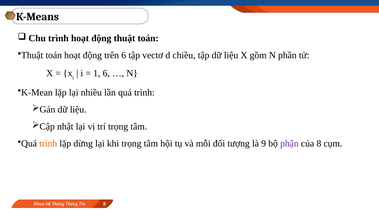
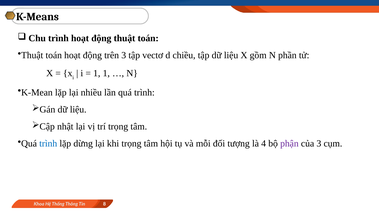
trên 6: 6 -> 3
1 6: 6 -> 1
trình at (48, 144) colour: orange -> blue
9: 9 -> 4
của 8: 8 -> 3
